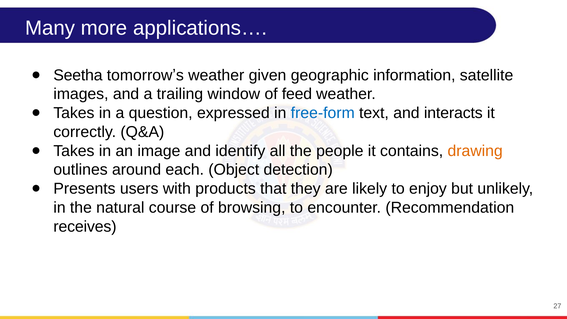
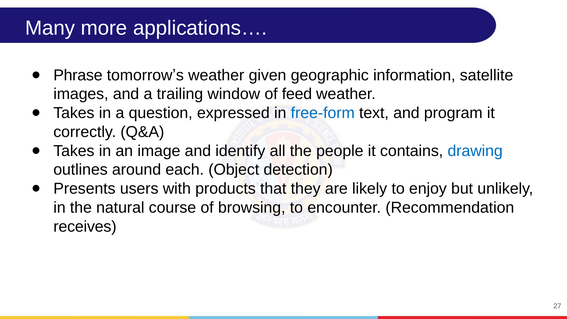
Seetha: Seetha -> Phrase
interacts: interacts -> program
drawing colour: orange -> blue
